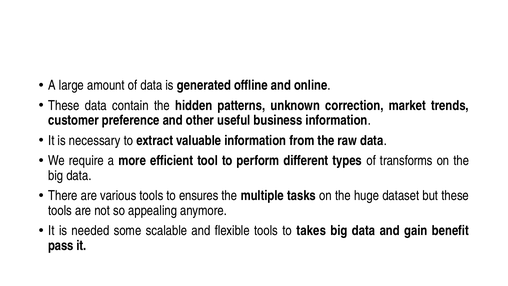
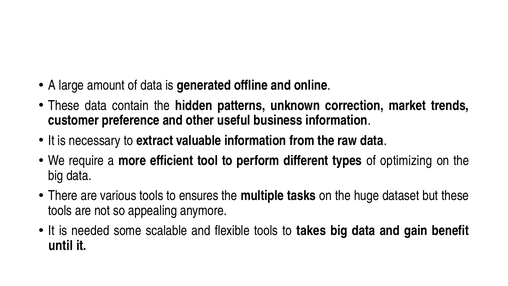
transforms: transforms -> optimizing
pass: pass -> until
